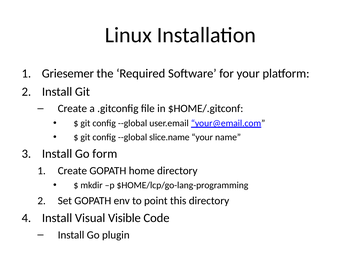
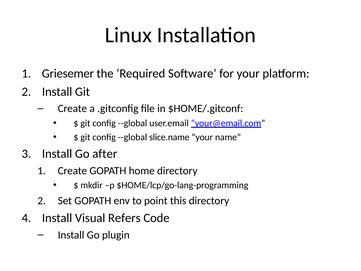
form: form -> after
Visible: Visible -> Refers
